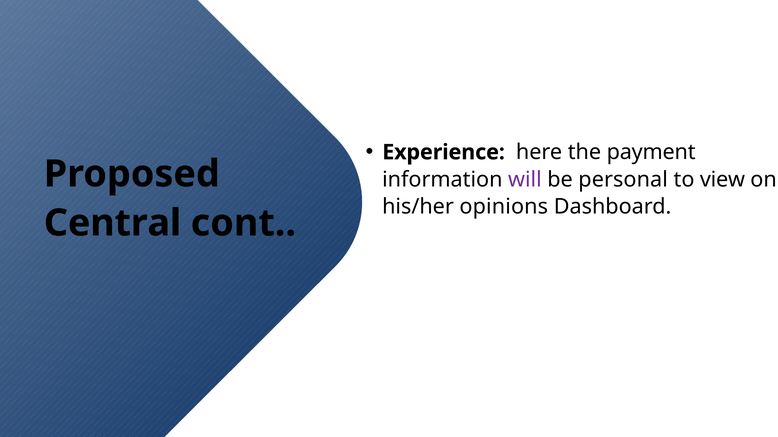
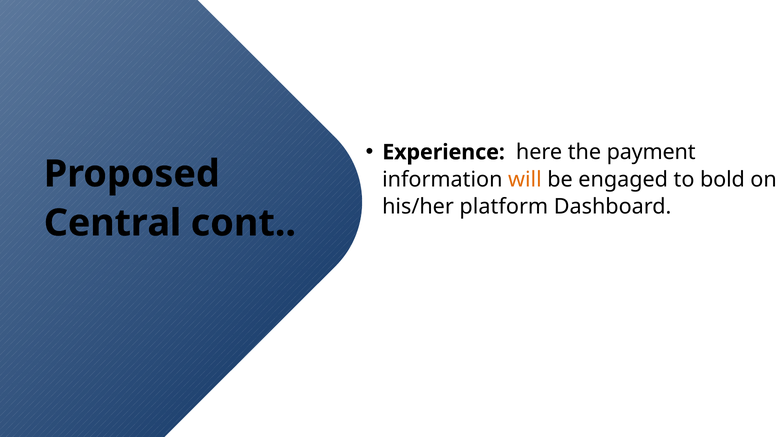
will colour: purple -> orange
personal: personal -> engaged
view: view -> bold
opinions: opinions -> platform
